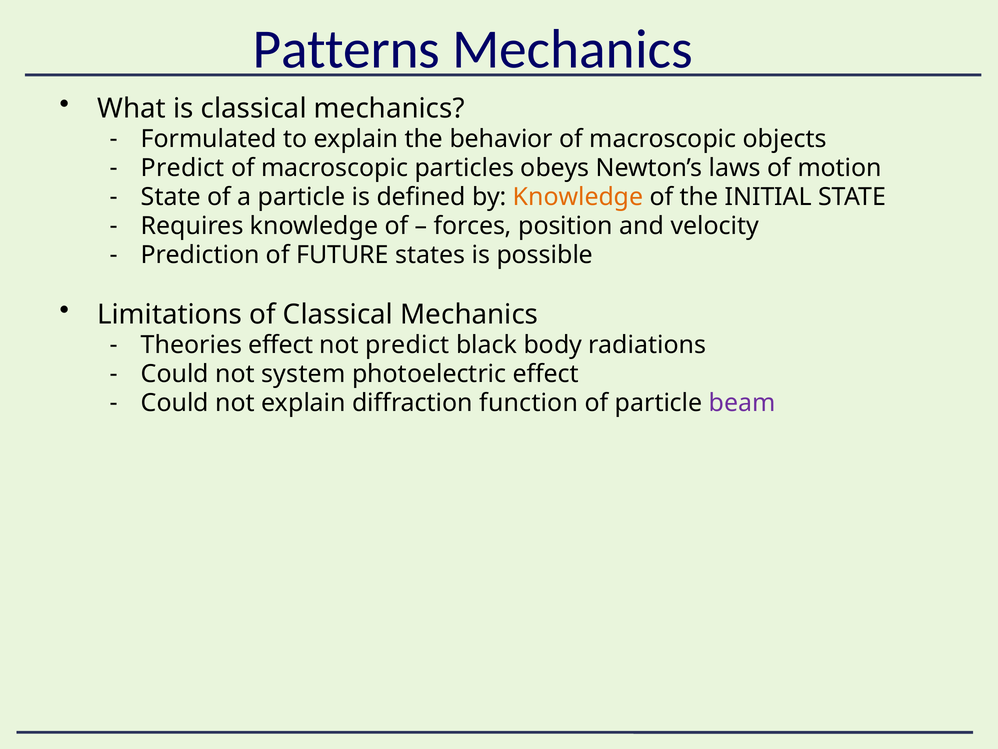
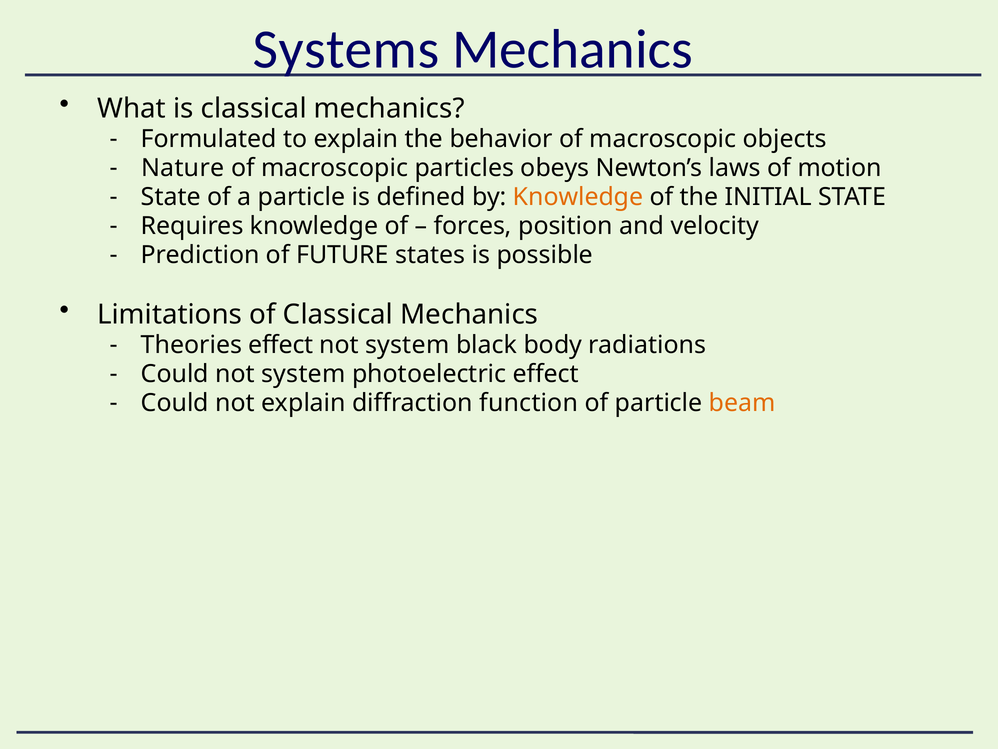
Patterns: Patterns -> Systems
Predict at (183, 168): Predict -> Nature
predict at (407, 345): predict -> system
beam colour: purple -> orange
